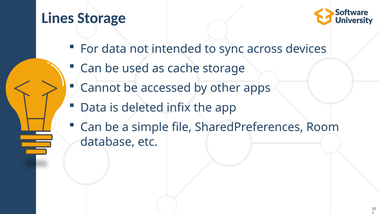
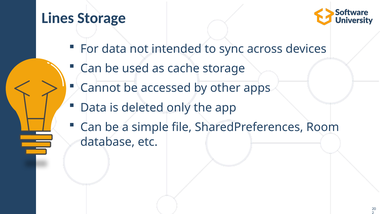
infix: infix -> only
